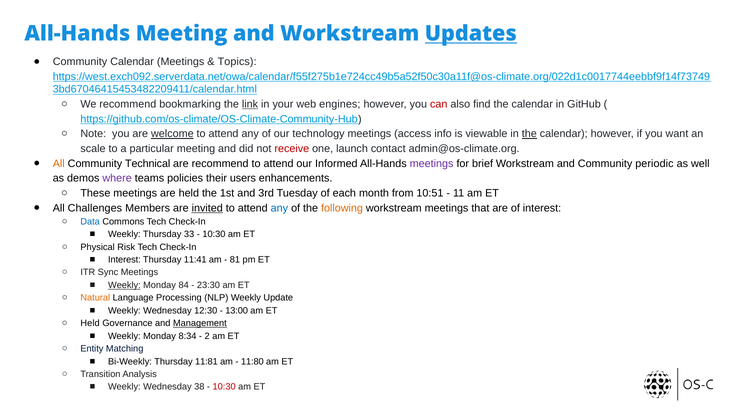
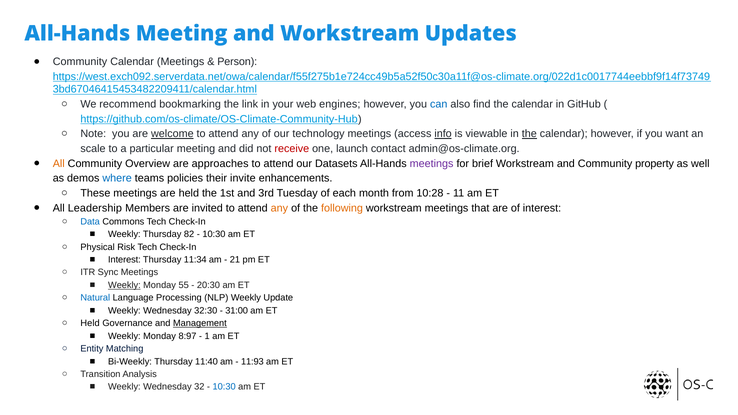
Updates underline: present -> none
Topics: Topics -> Person
link underline: present -> none
can colour: red -> blue
info underline: none -> present
Technical: Technical -> Overview
are recommend: recommend -> approaches
Informed: Informed -> Datasets
periodic: periodic -> property
where colour: purple -> blue
users: users -> invite
10:51: 10:51 -> 10:28
Challenges: Challenges -> Leadership
invited underline: present -> none
any at (279, 208) colour: blue -> orange
33: 33 -> 82
11:41: 11:41 -> 11:34
81: 81 -> 21
84: 84 -> 55
23:30: 23:30 -> 20:30
Natural colour: orange -> blue
12:30: 12:30 -> 32:30
13:00: 13:00 -> 31:00
8:34: 8:34 -> 8:97
2: 2 -> 1
11:81: 11:81 -> 11:40
11:80: 11:80 -> 11:93
38: 38 -> 32
10:30 at (224, 387) colour: red -> blue
